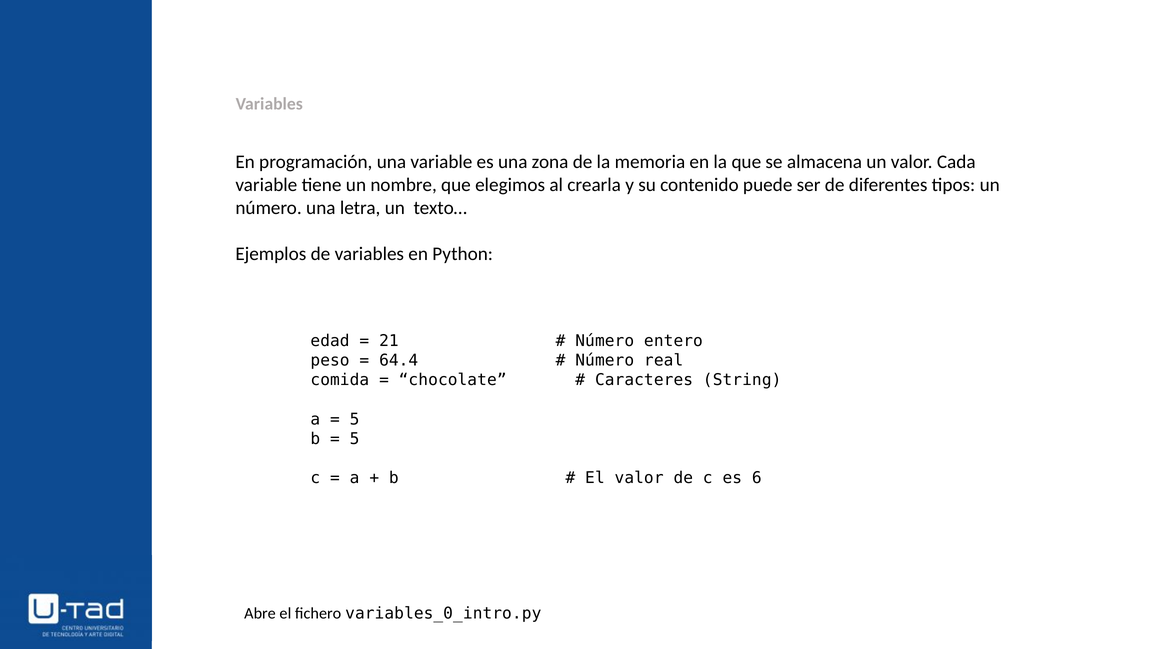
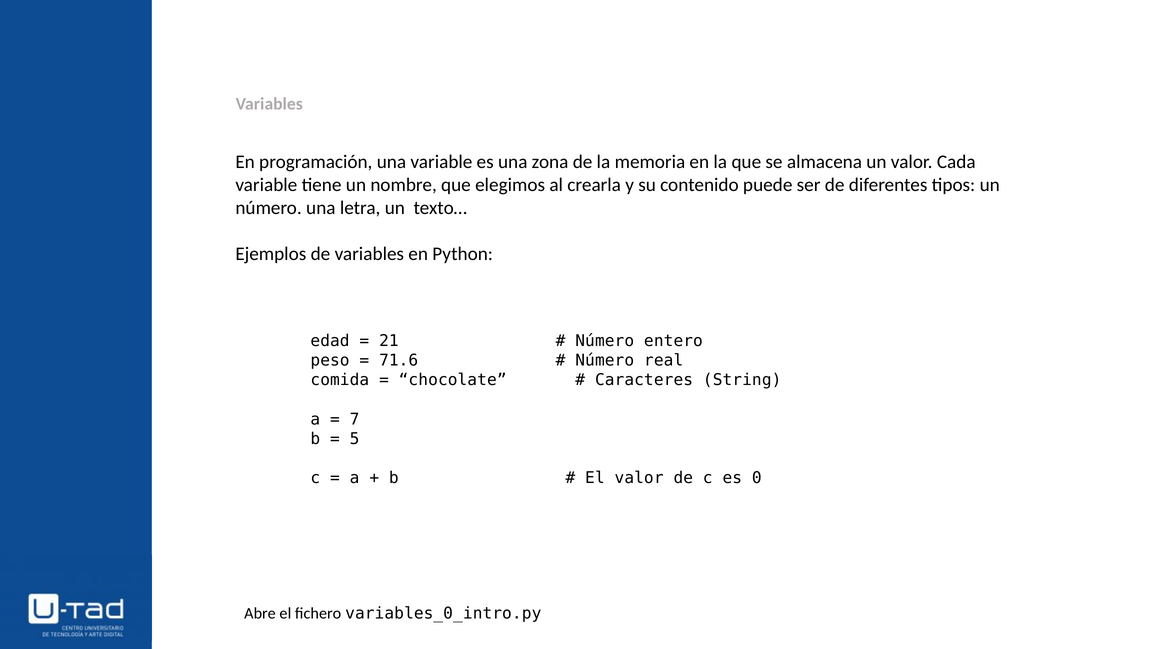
64.4: 64.4 -> 71.6
5 at (354, 419): 5 -> 7
6: 6 -> 0
